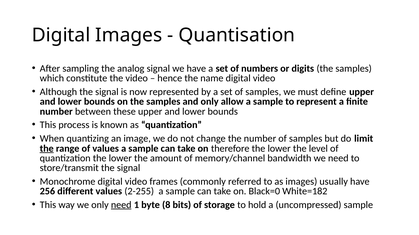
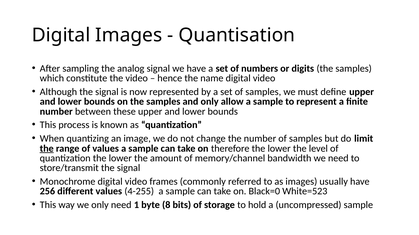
2-255: 2-255 -> 4-255
White=182: White=182 -> White=523
need at (121, 205) underline: present -> none
